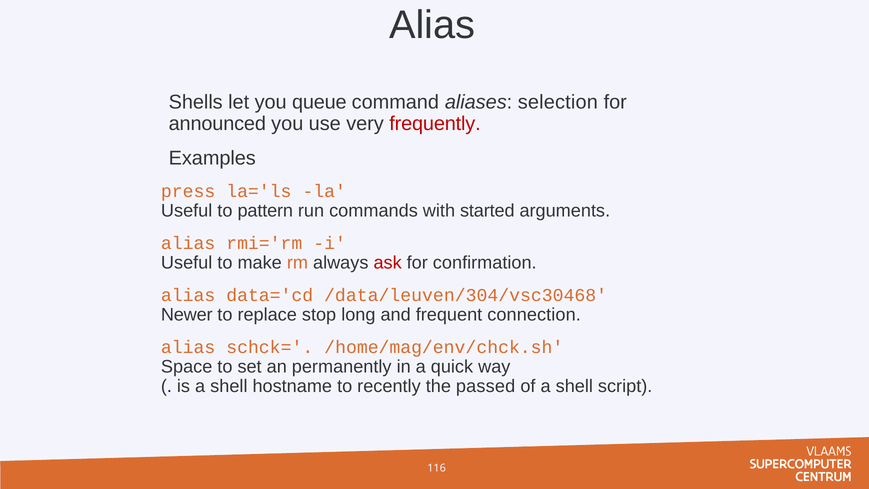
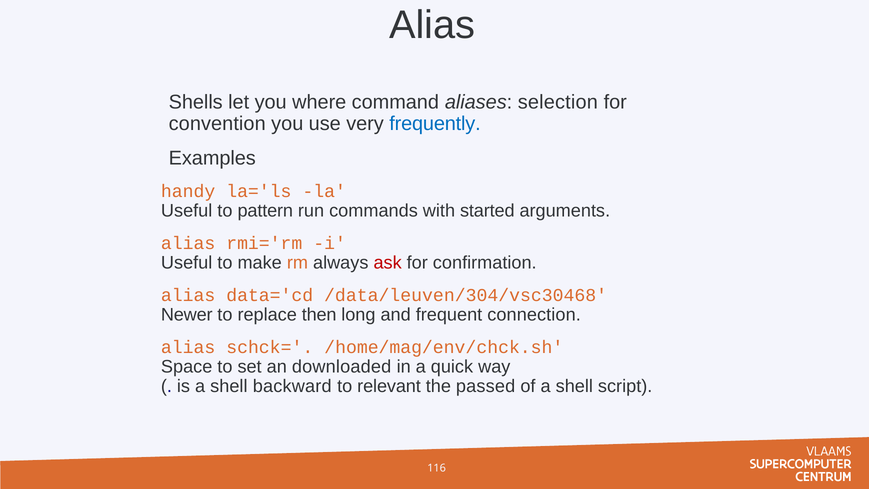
queue: queue -> where
announced: announced -> convention
frequently colour: red -> blue
press: press -> handy
stop: stop -> then
permanently: permanently -> downloaded
hostname: hostname -> backward
recently: recently -> relevant
